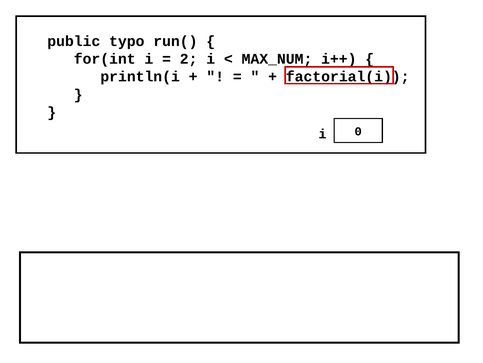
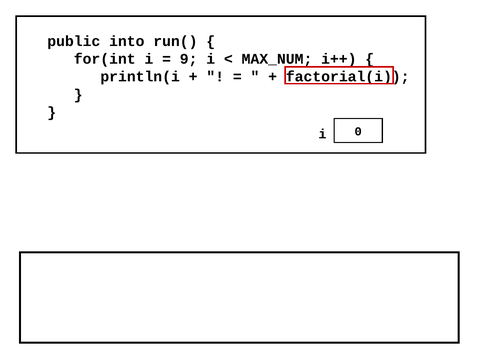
typo: typo -> into
2: 2 -> 9
